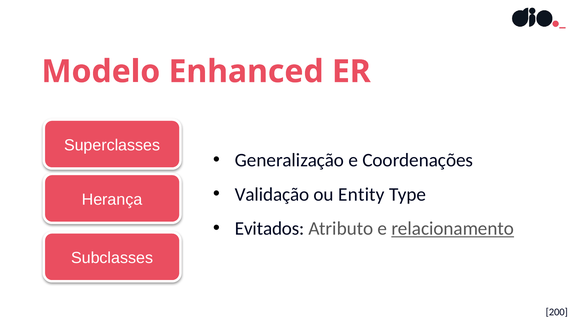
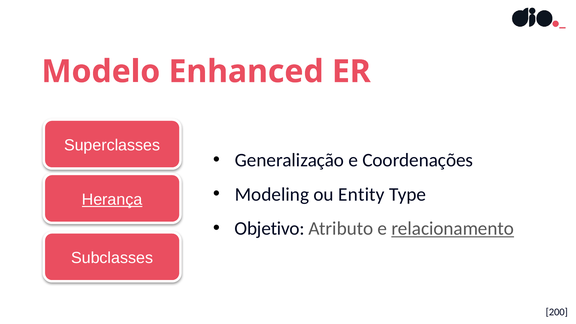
Validação: Validação -> Modeling
Herança underline: none -> present
Evitados: Evitados -> Objetivo
